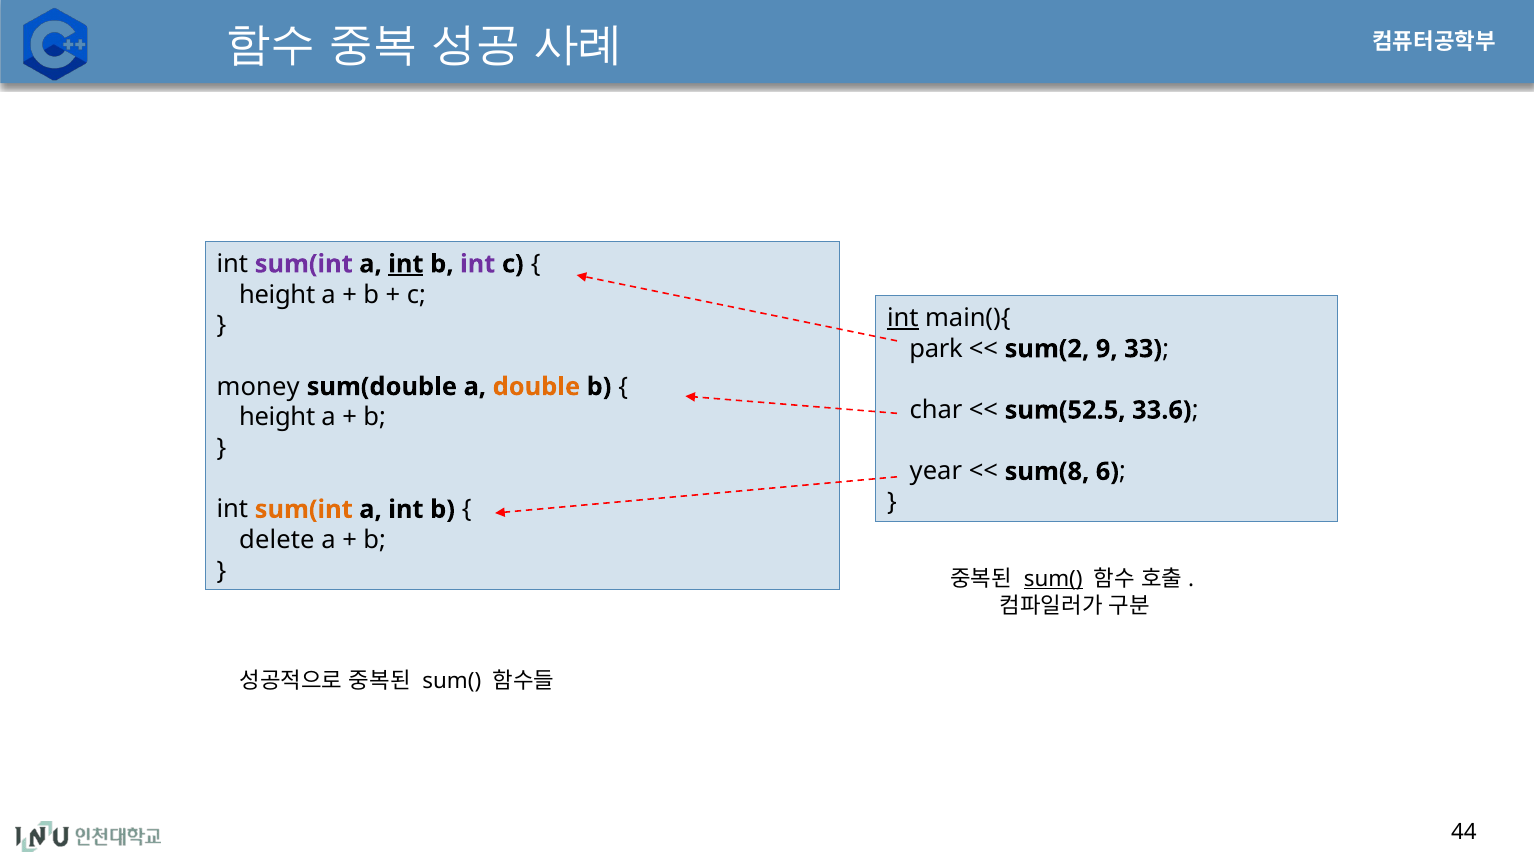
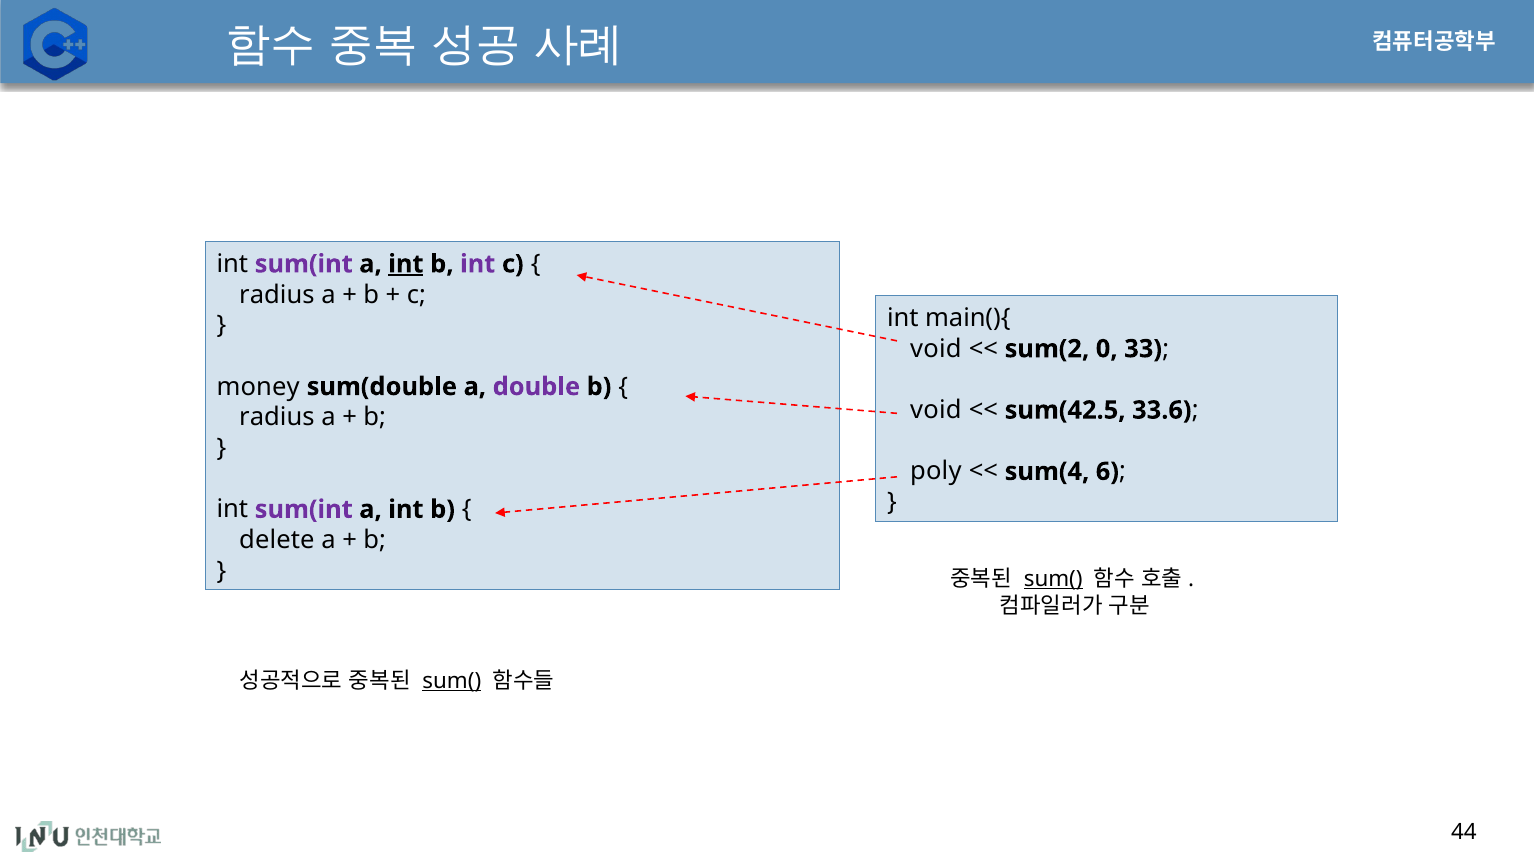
height at (277, 295): height -> radius
int at (903, 318) underline: present -> none
park at (936, 349): park -> void
9: 9 -> 0
double colour: orange -> purple
char at (936, 410): char -> void
sum(52.5: sum(52.5 -> sum(42.5
height at (277, 417): height -> radius
year: year -> poly
sum(8: sum(8 -> sum(4
sum(int at (304, 509) colour: orange -> purple
sum( at (452, 681) underline: none -> present
